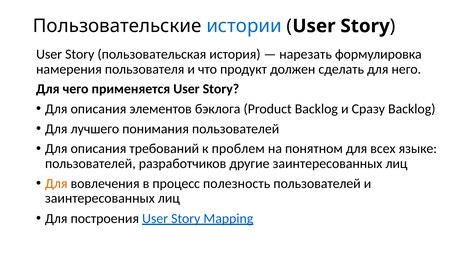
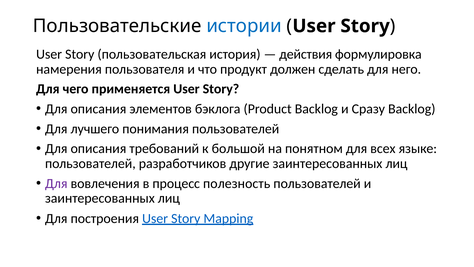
нарезать: нарезать -> действия
проблем: проблем -> большой
Для at (56, 183) colour: orange -> purple
